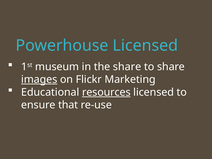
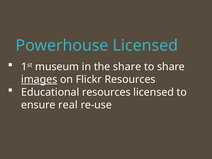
Flickr Marketing: Marketing -> Resources
resources at (106, 92) underline: present -> none
that: that -> real
